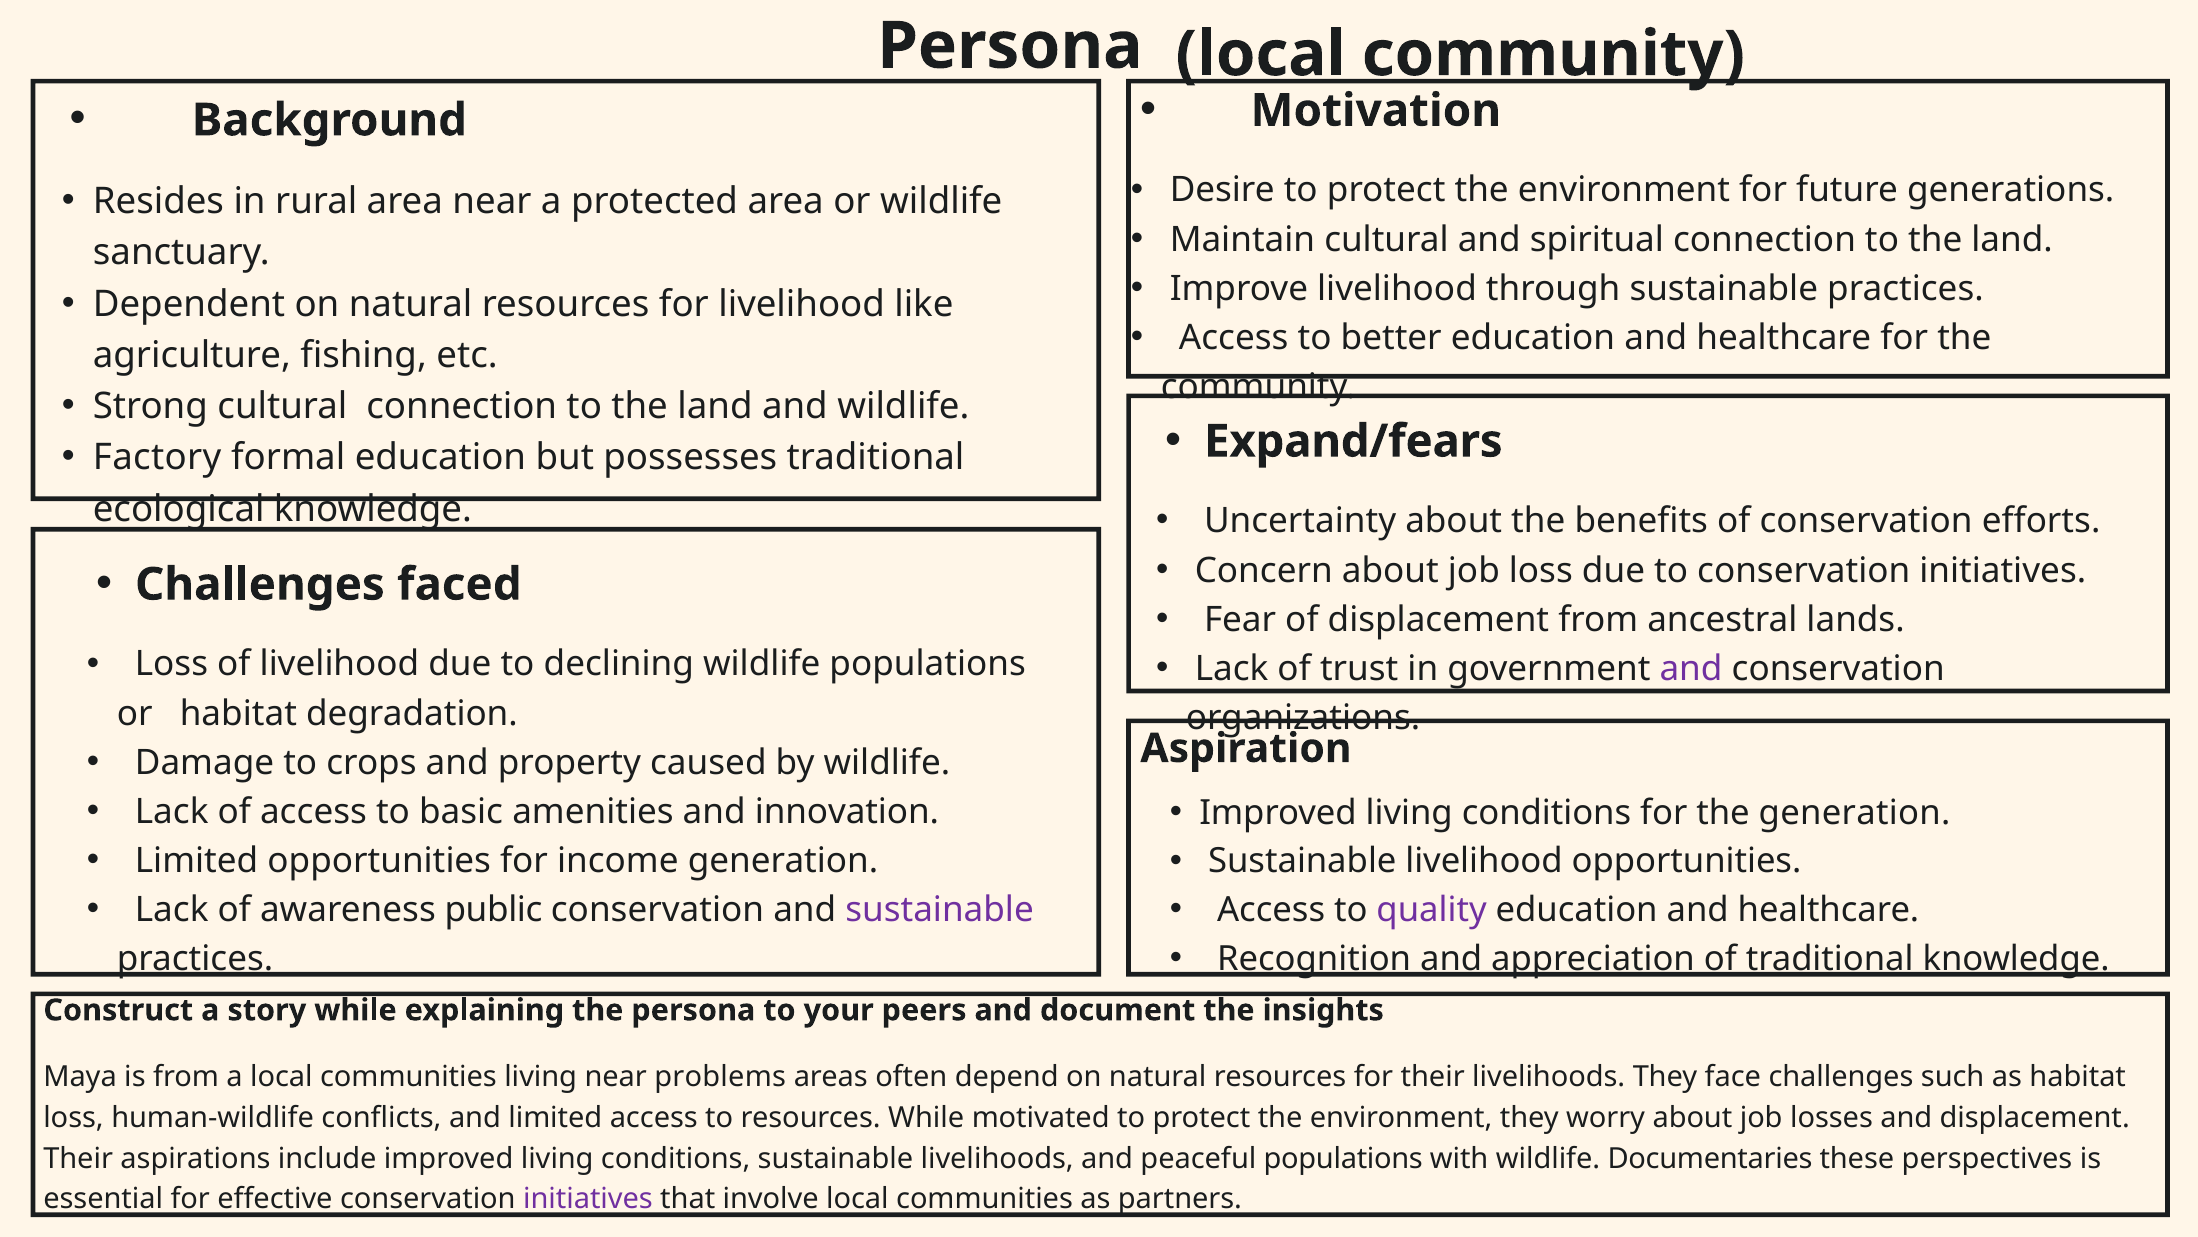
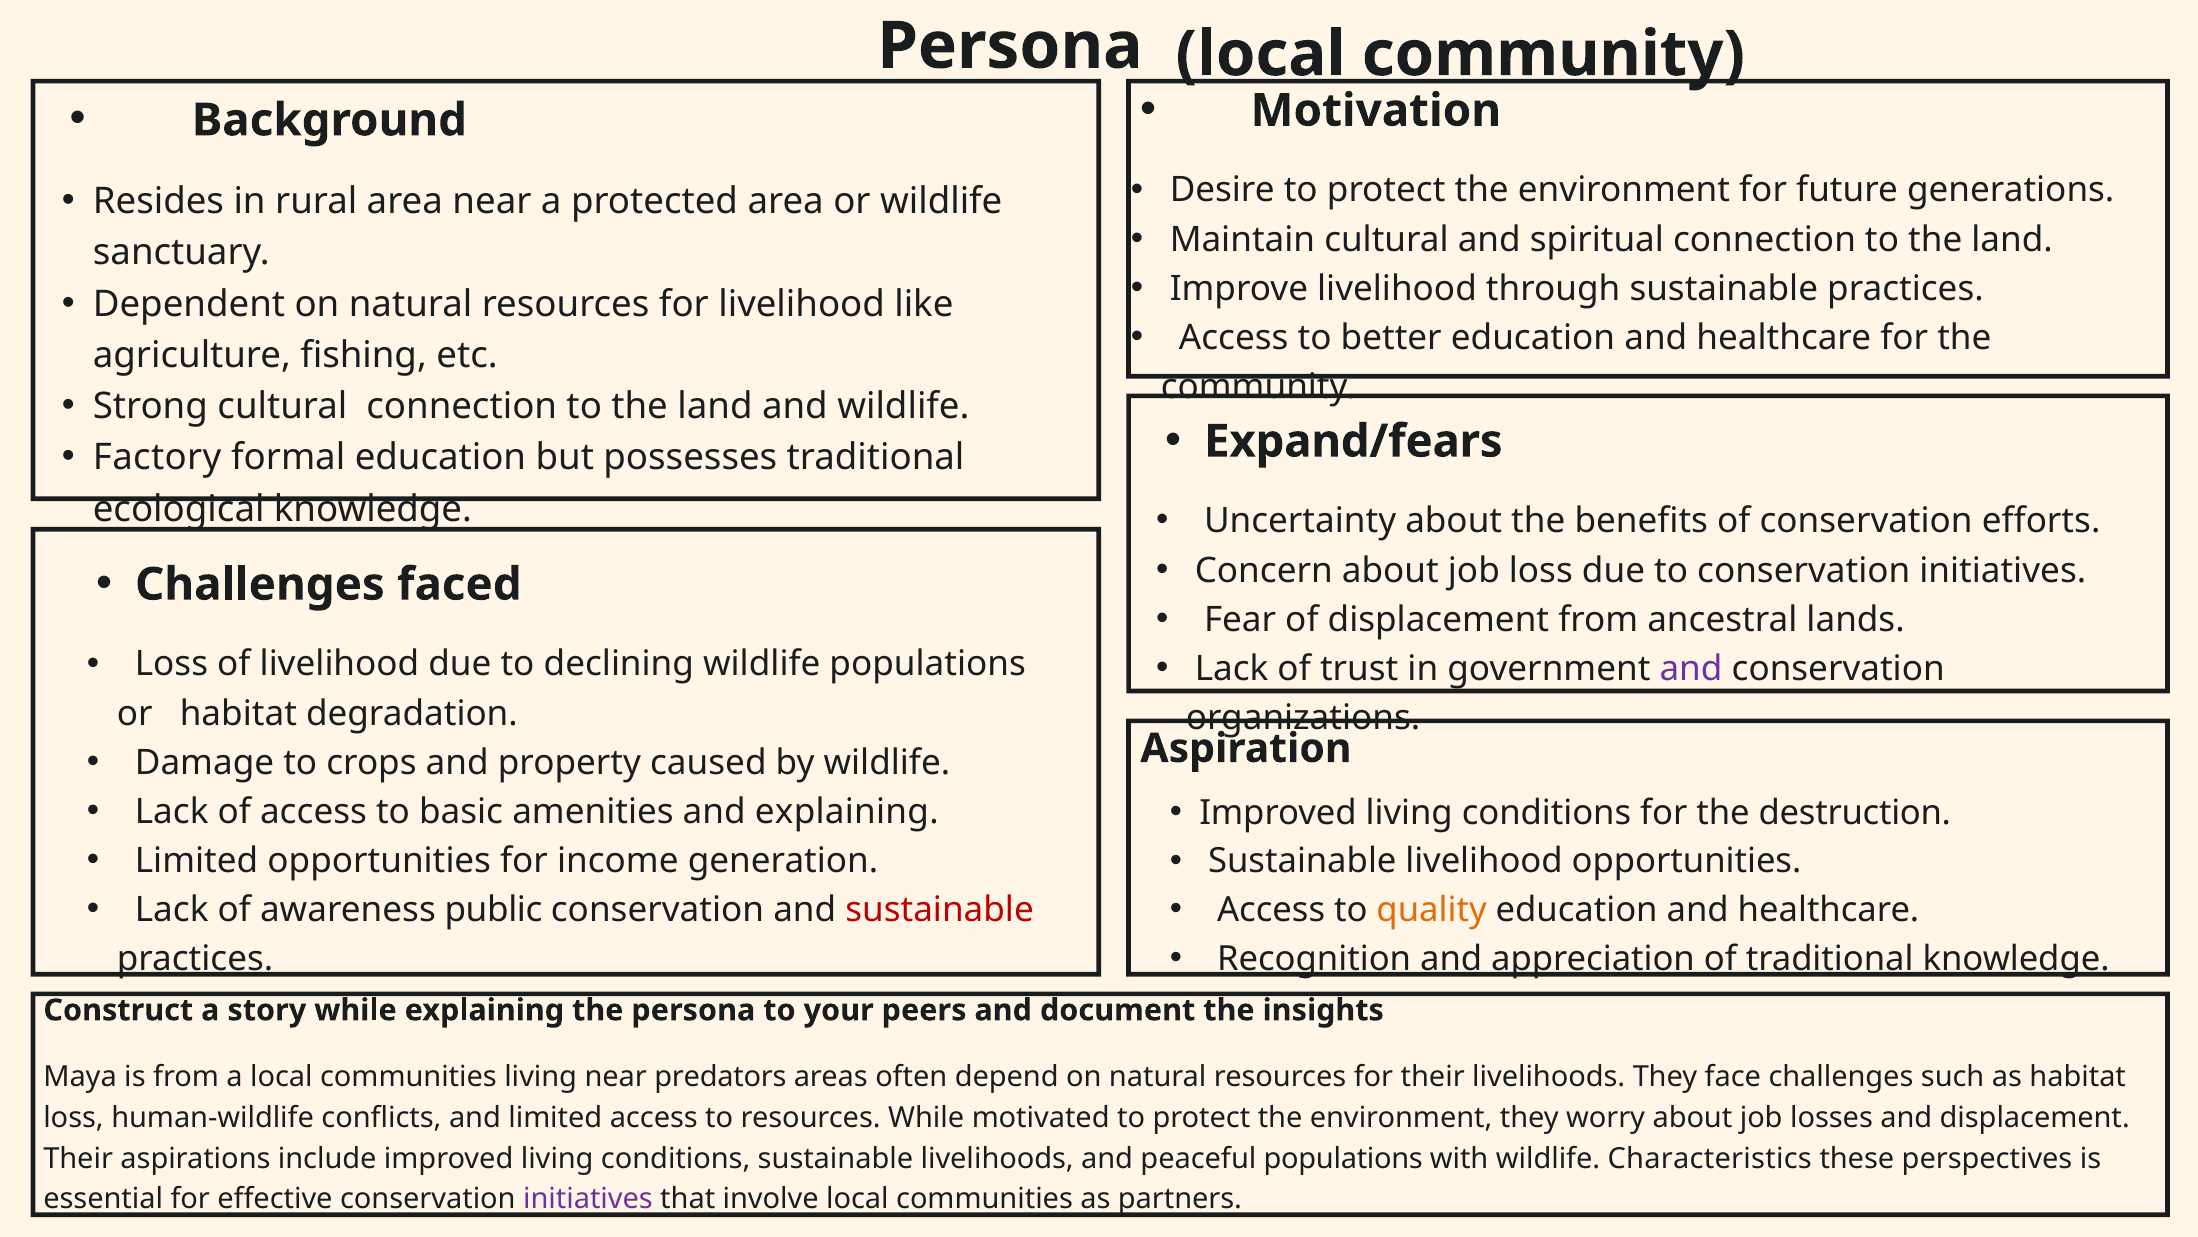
and innovation: innovation -> explaining
the generation: generation -> destruction
quality colour: purple -> orange
sustainable at (940, 910) colour: purple -> red
problems: problems -> predators
Documentaries: Documentaries -> Characteristics
